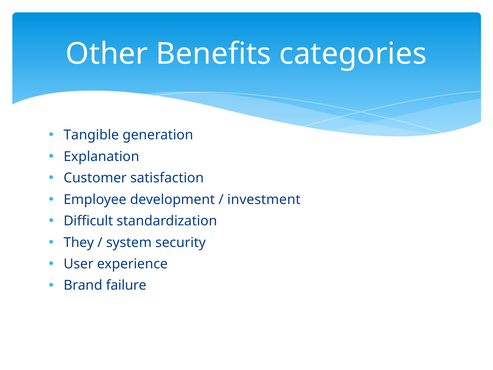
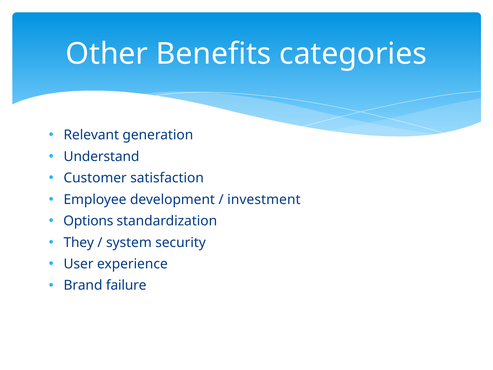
Tangible: Tangible -> Relevant
Explanation: Explanation -> Understand
Difficult: Difficult -> Options
